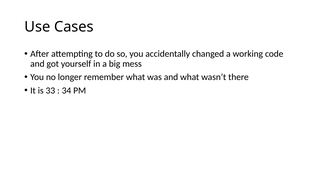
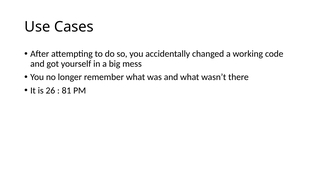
33: 33 -> 26
34: 34 -> 81
